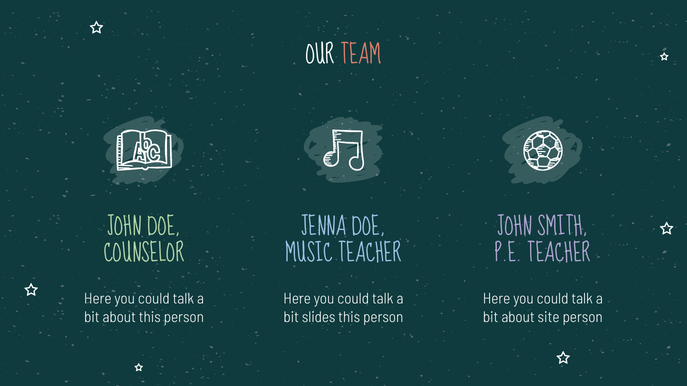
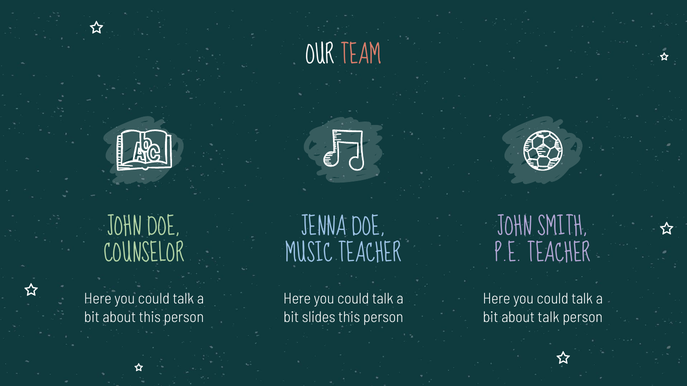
about site: site -> talk
